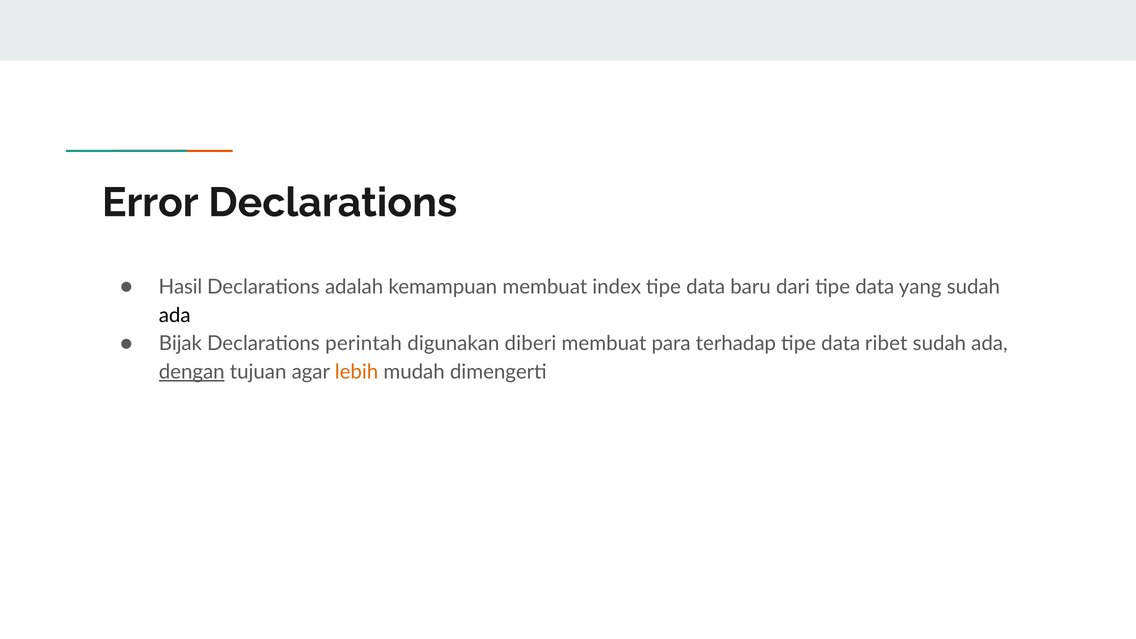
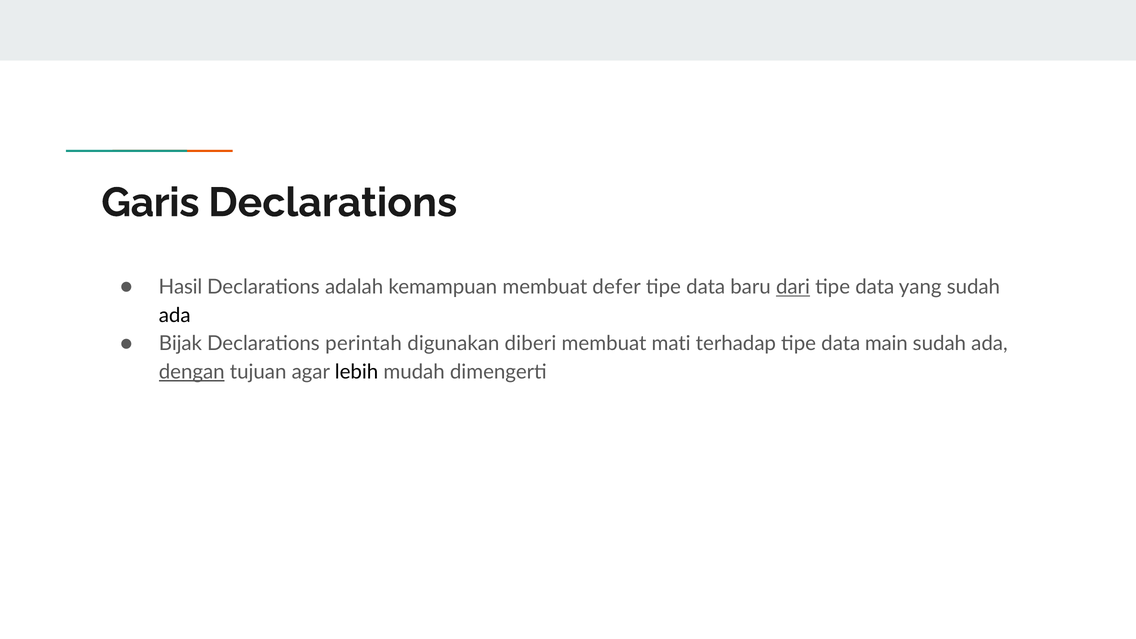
Error: Error -> Garis
index: index -> defer
dari underline: none -> present
para: para -> mati
ribet: ribet -> main
lebih colour: orange -> black
